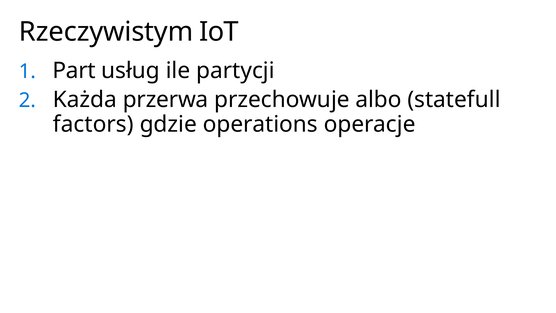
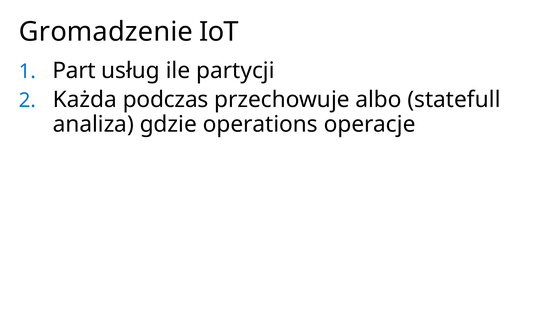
Rzeczywistym: Rzeczywistym -> Gromadzenie
przerwa: przerwa -> podczas
factors: factors -> analiza
